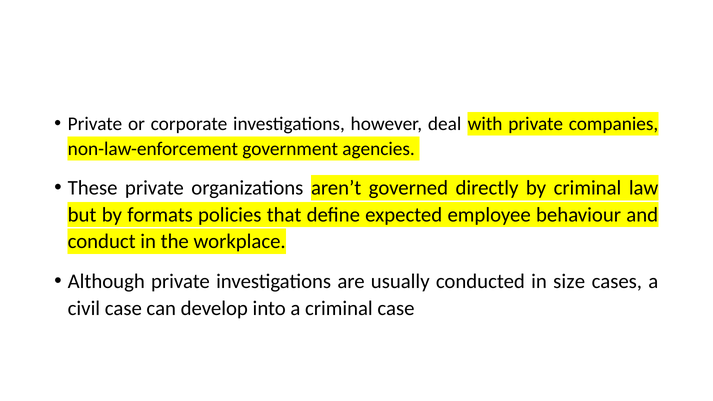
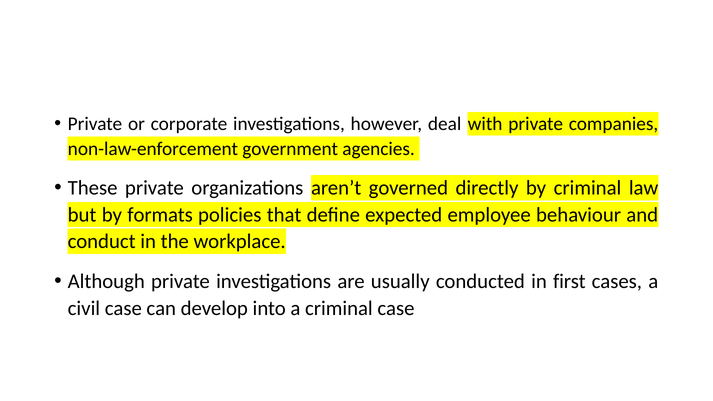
size: size -> first
